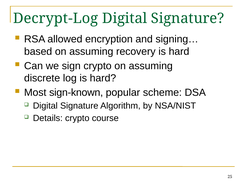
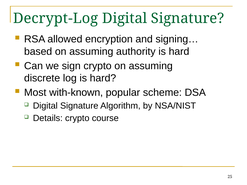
recovery: recovery -> authority
sign-known: sign-known -> with-known
